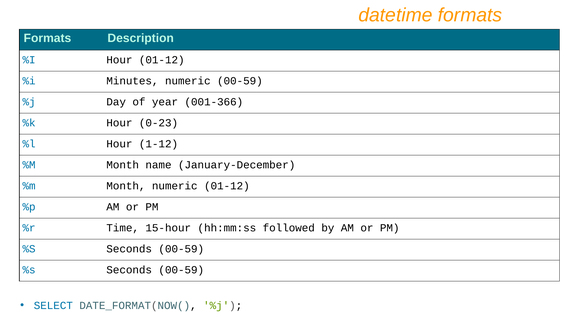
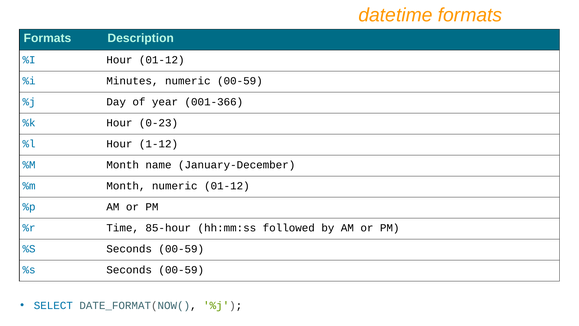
15-hour: 15-hour -> 85-hour
